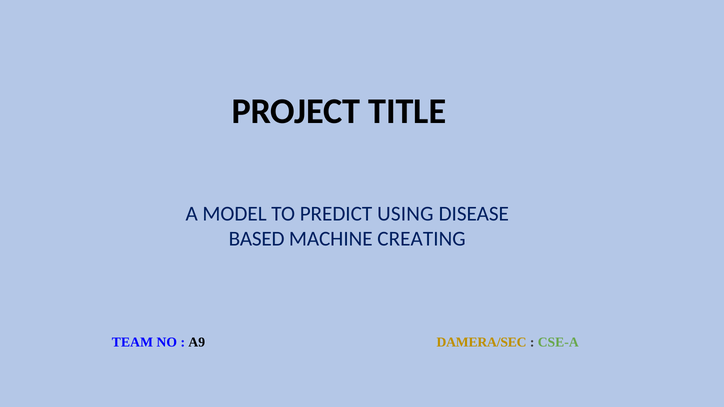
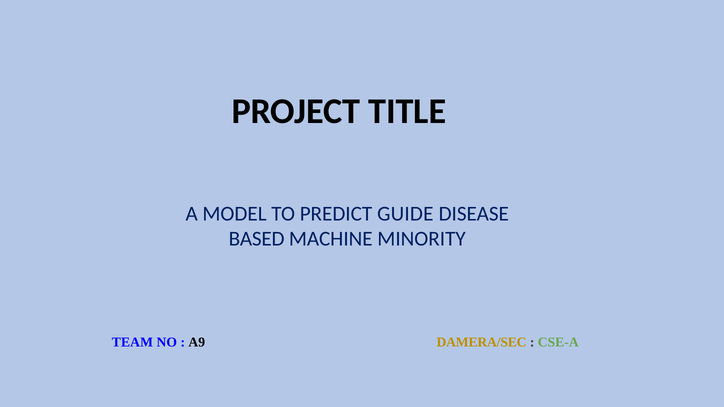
USING: USING -> GUIDE
CREATING: CREATING -> MINORITY
